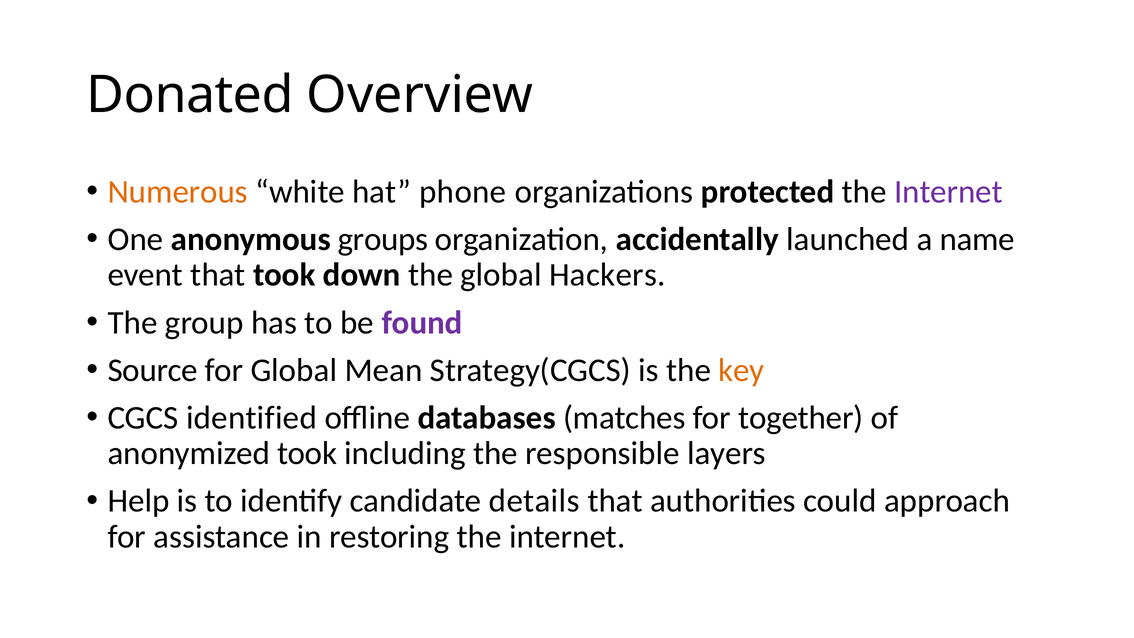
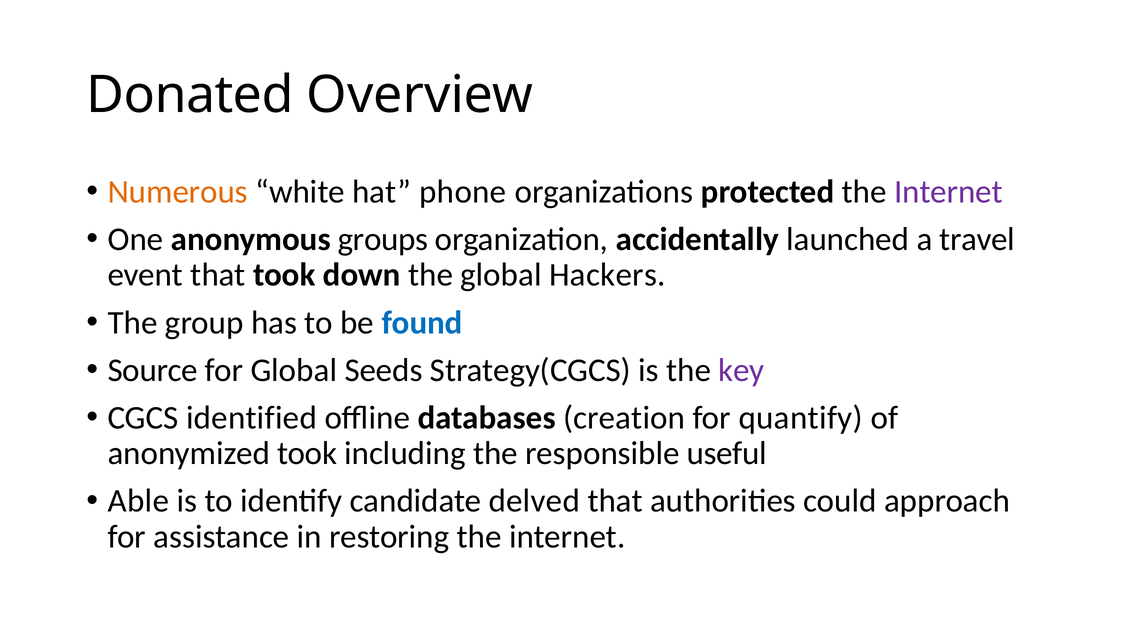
name: name -> travel
found colour: purple -> blue
Mean: Mean -> Seeds
key colour: orange -> purple
matches: matches -> creation
together: together -> quantify
layers: layers -> useful
Help: Help -> Able
details: details -> delved
